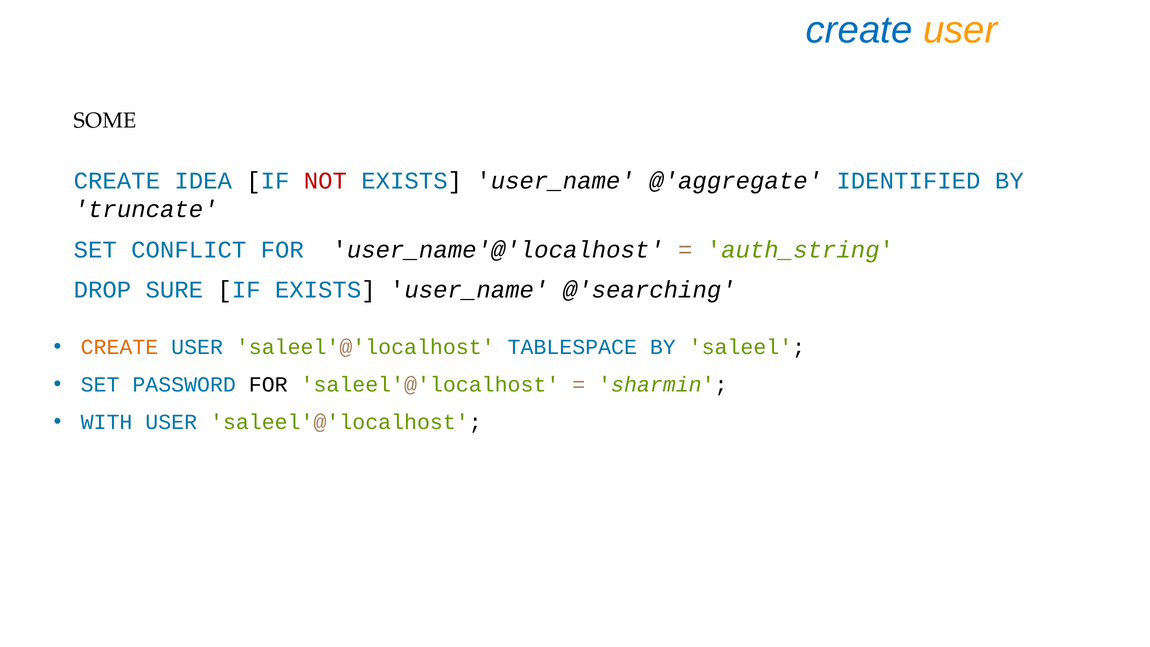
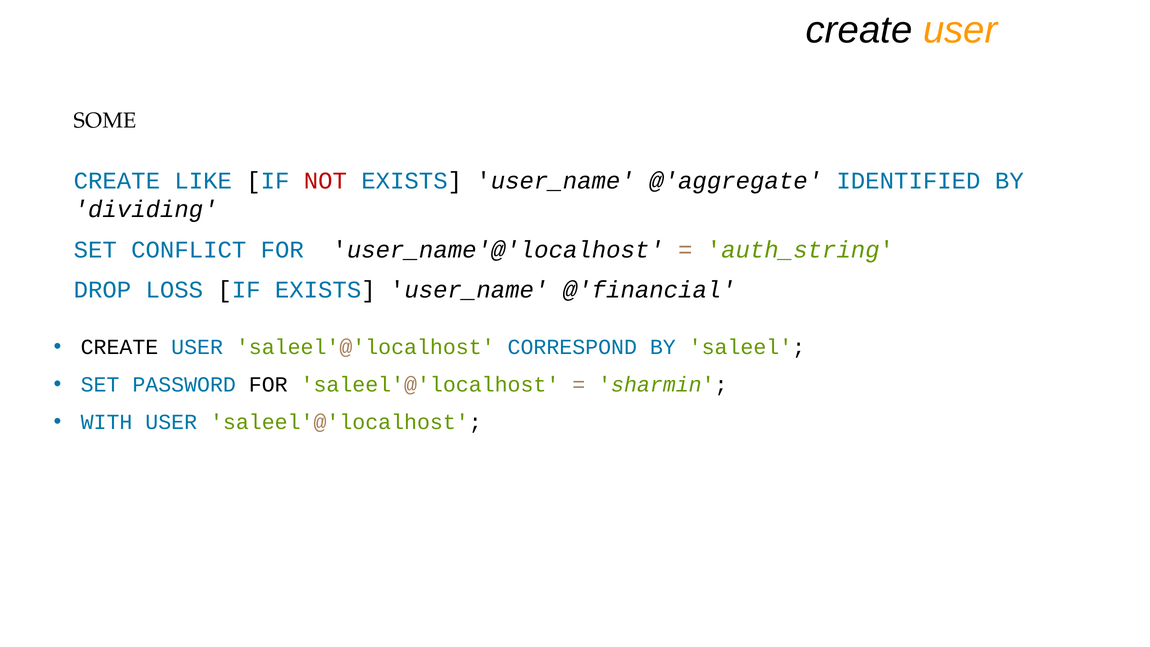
create at (859, 30) colour: blue -> black
IDEA: IDEA -> LIKE
truncate: truncate -> dividing
SURE: SURE -> LOSS
@'searching: @'searching -> @'financial
CREATE at (119, 347) colour: orange -> black
TABLESPACE: TABLESPACE -> CORRESPOND
